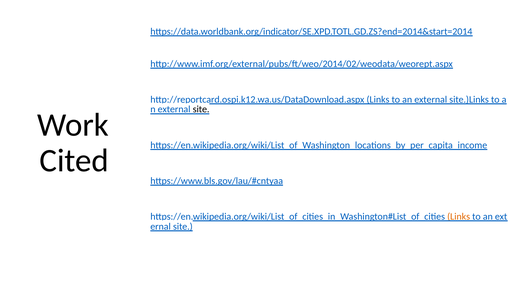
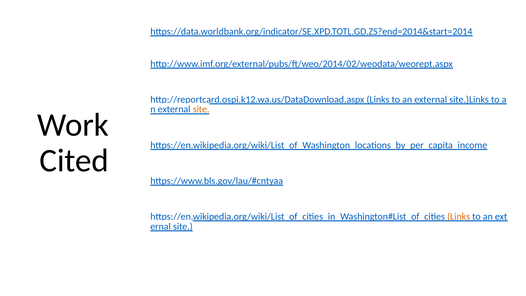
site at (201, 109) colour: black -> orange
